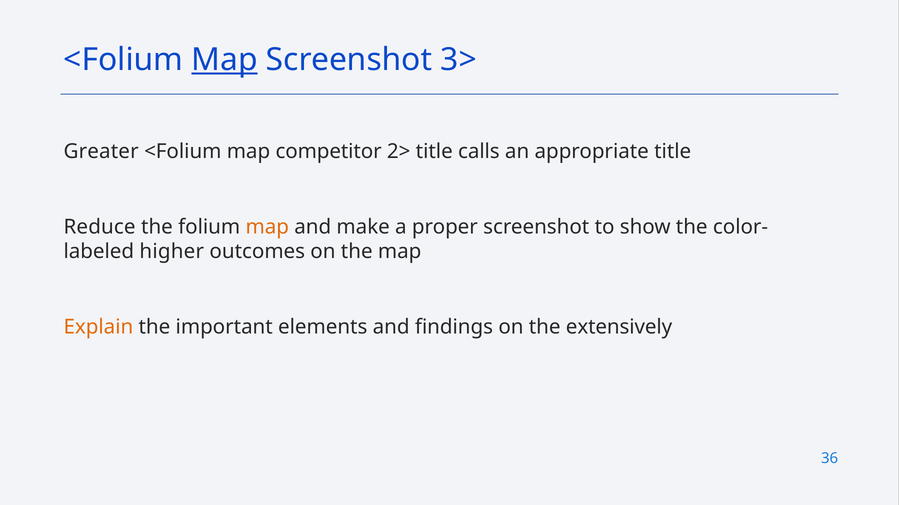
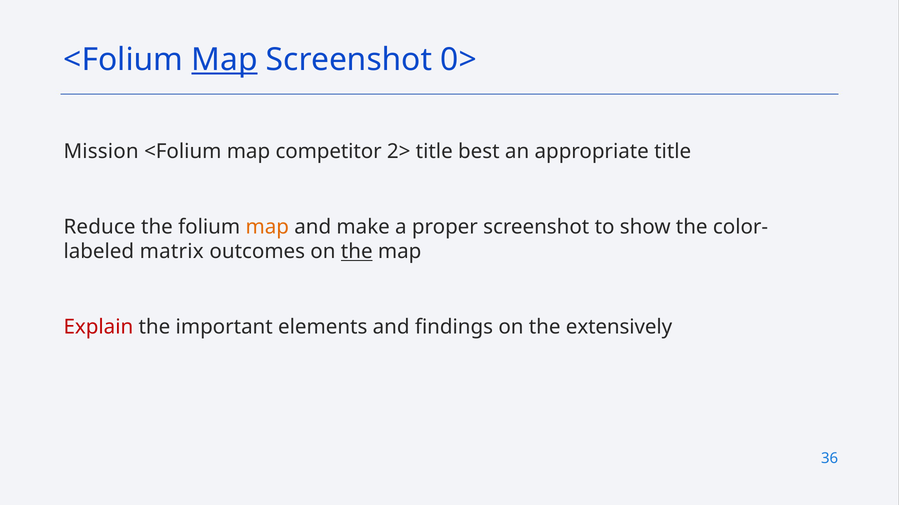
3>: 3> -> 0>
Greater: Greater -> Mission
calls: calls -> best
higher: higher -> matrix
the at (357, 252) underline: none -> present
Explain colour: orange -> red
